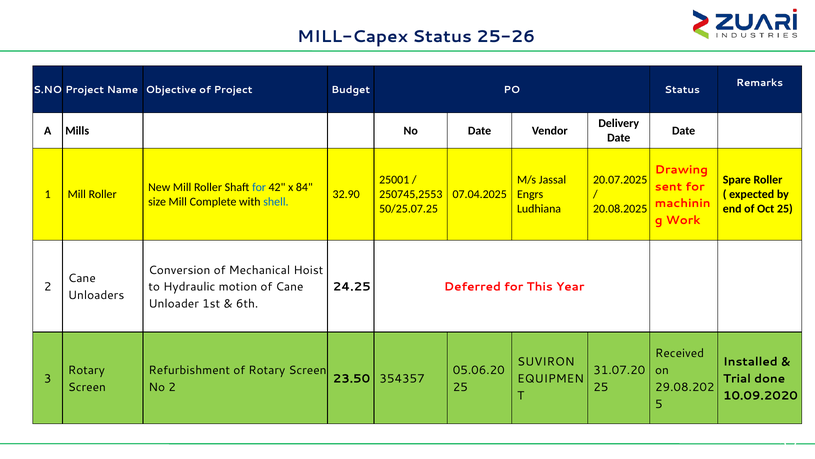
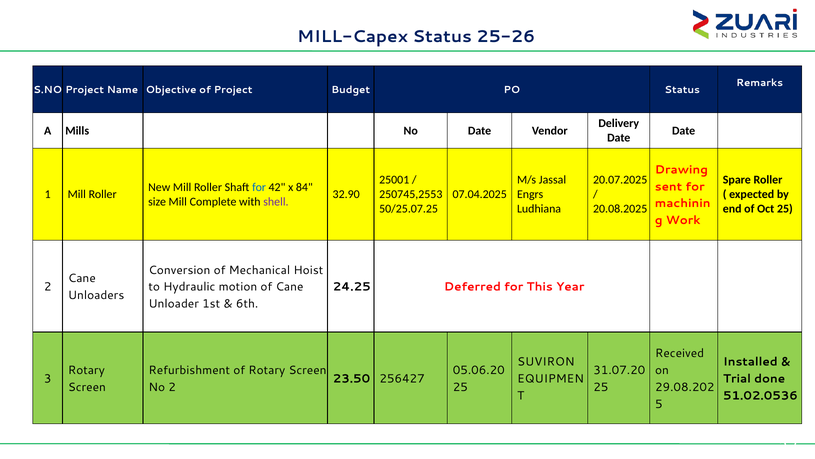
shell colour: blue -> purple
354357: 354357 -> 256427
10.09.2020: 10.09.2020 -> 51.02.0536
